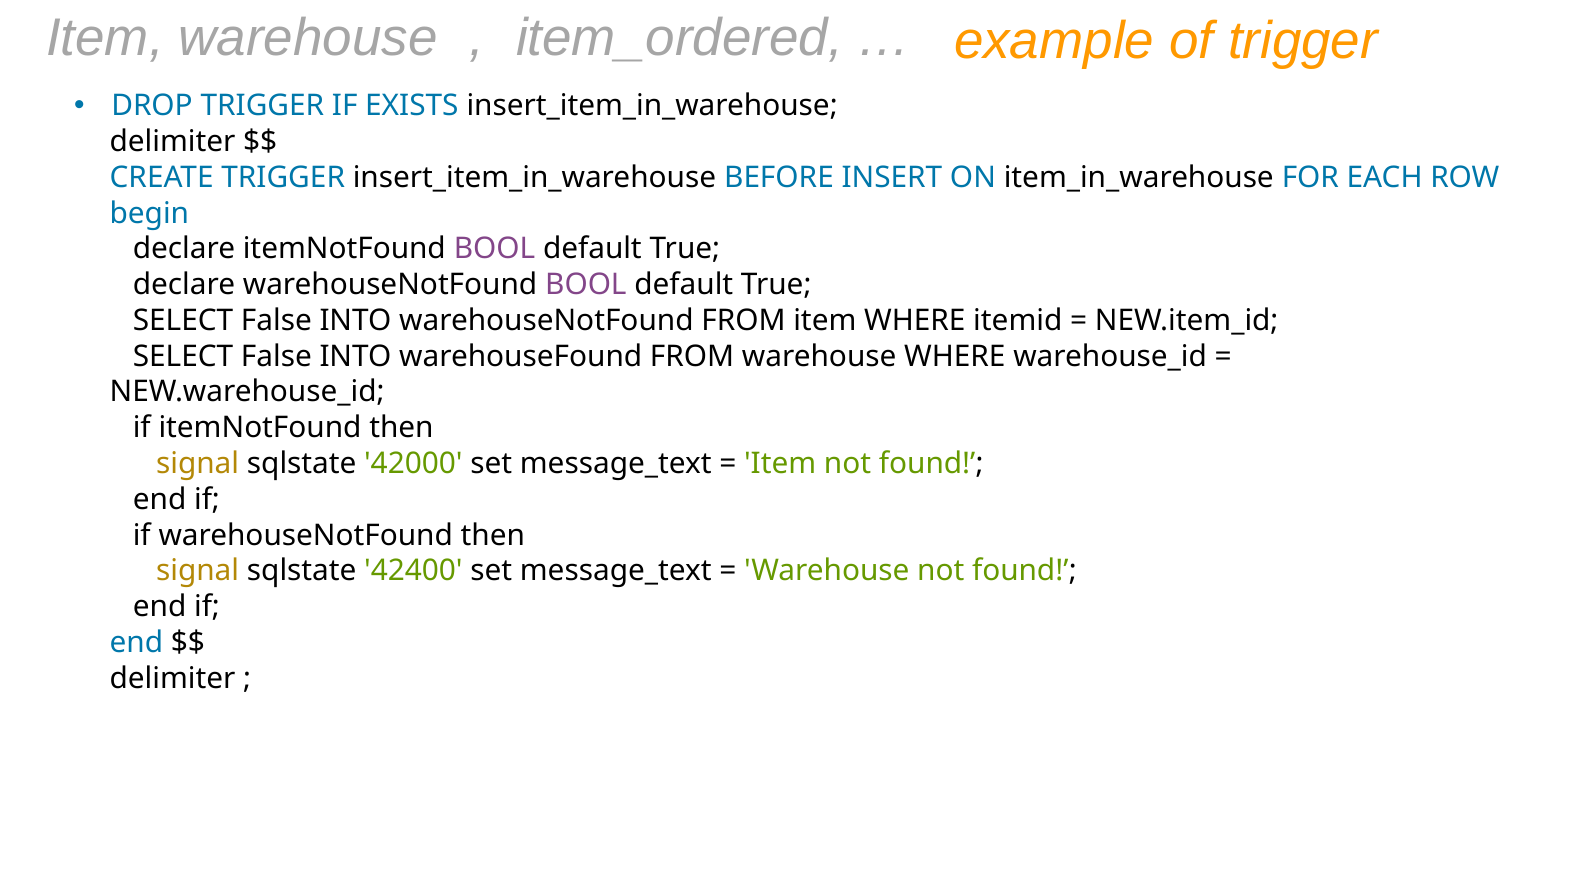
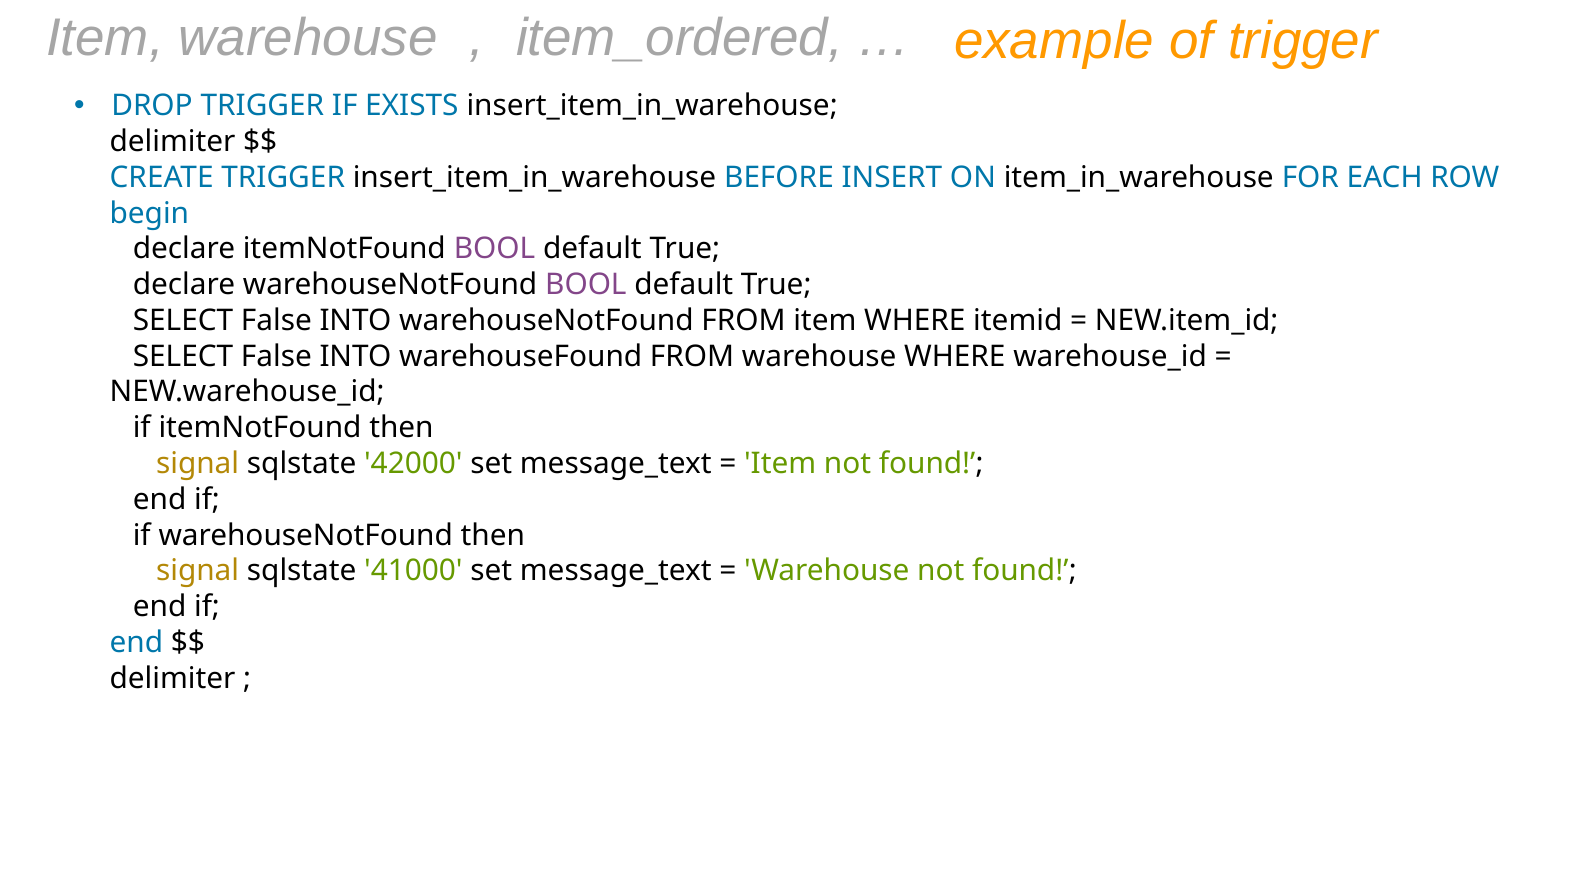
42400: 42400 -> 41000
